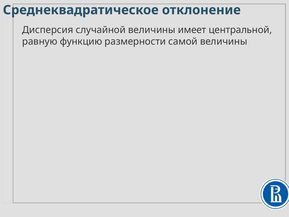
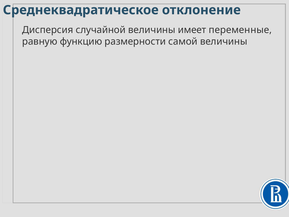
центральной: центральной -> переменные
